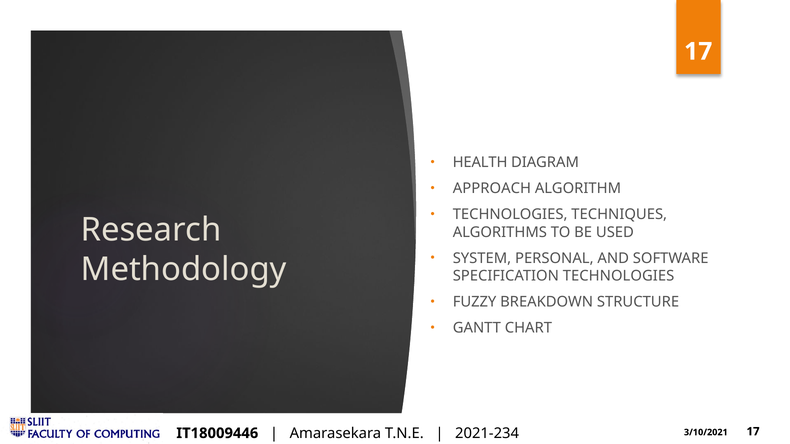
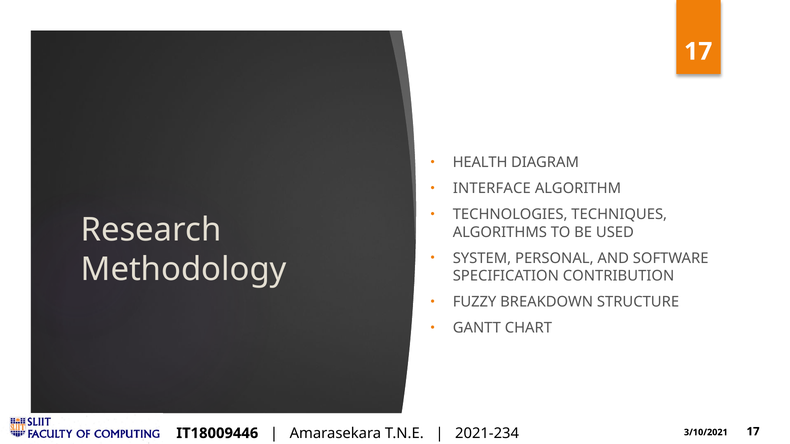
APPROACH: APPROACH -> INTERFACE
SPECIFICATION TECHNOLOGIES: TECHNOLOGIES -> CONTRIBUTION
